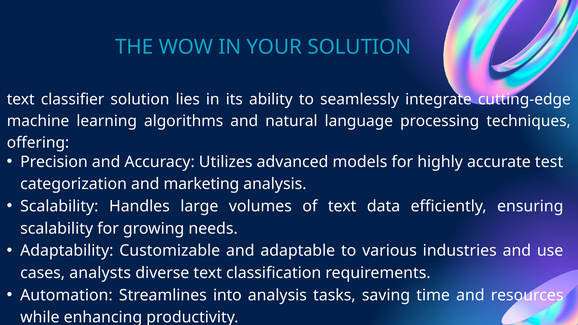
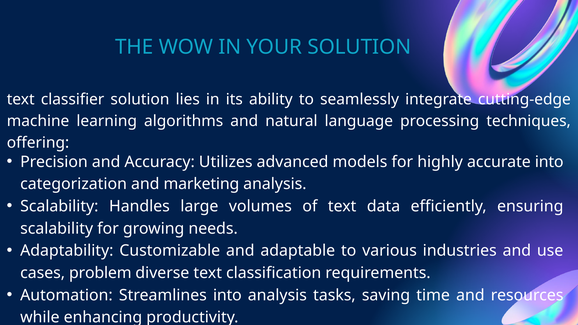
accurate test: test -> into
analysts: analysts -> problem
